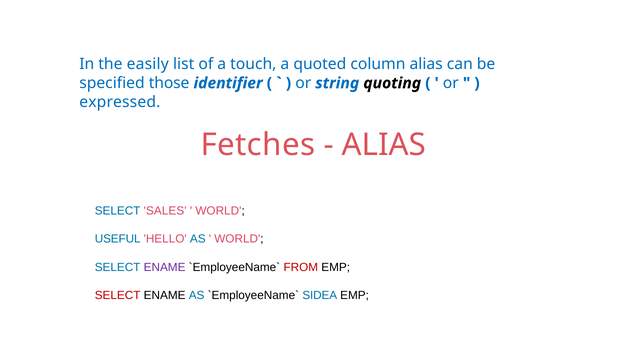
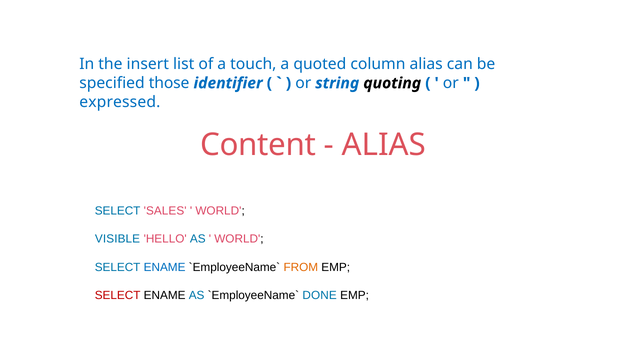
easily: easily -> insert
Fetches: Fetches -> Content
USEFUL: USEFUL -> VISIBLE
ENAME at (165, 267) colour: purple -> blue
FROM colour: red -> orange
SIDEA: SIDEA -> DONE
